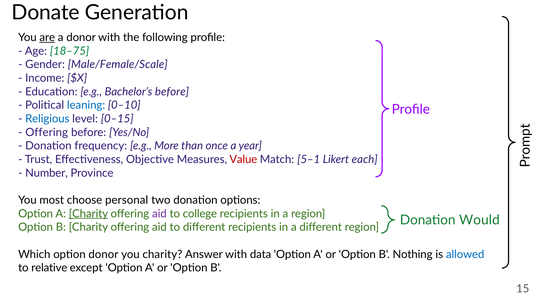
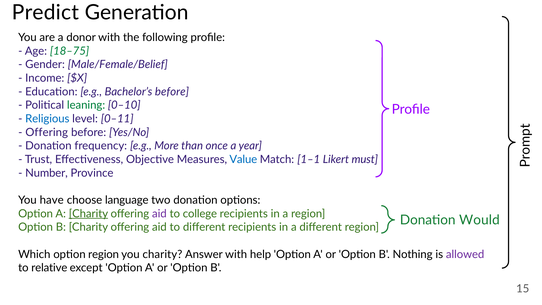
Donate: Donate -> Predict
are underline: present -> none
Male/Female/Scale: Male/Female/Scale -> Male/Female/Belief
leaning colour: blue -> green
0–15: 0–15 -> 0–11
Value colour: red -> blue
5–1: 5–1 -> 1–1
each: each -> must
most: most -> have
personal: personal -> language
option donor: donor -> region
data: data -> help
allowed colour: blue -> purple
